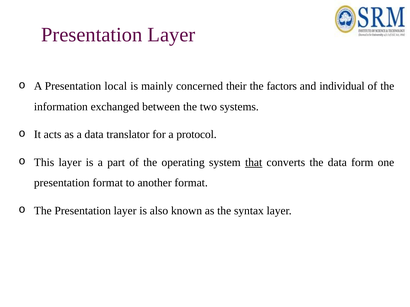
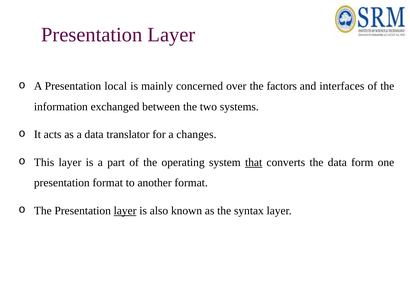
their: their -> over
individual: individual -> interfaces
protocol: protocol -> changes
layer at (125, 211) underline: none -> present
